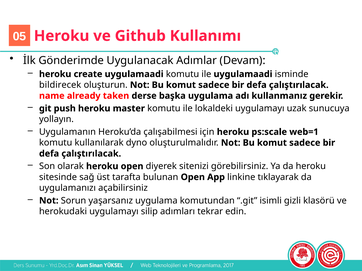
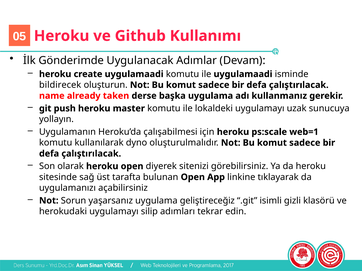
komutundan: komutundan -> geliştireceğiz
